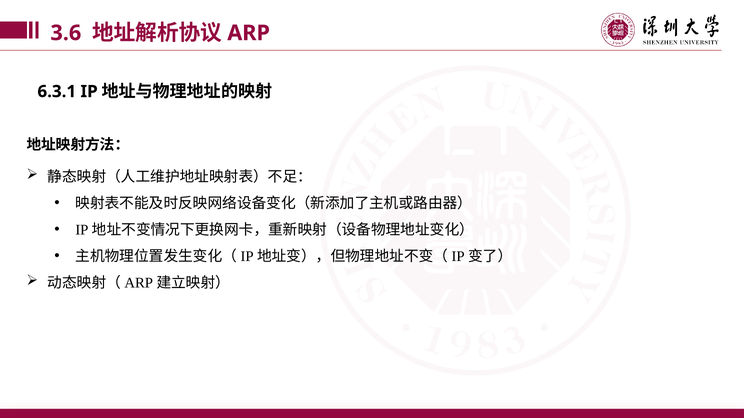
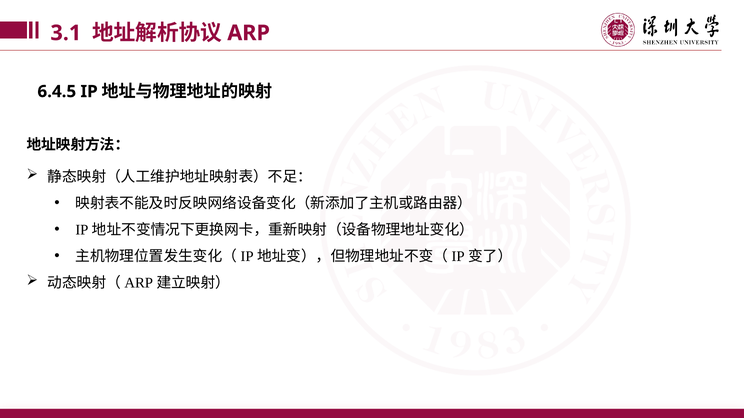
3.6: 3.6 -> 3.1
6.3.1: 6.3.1 -> 6.4.5
